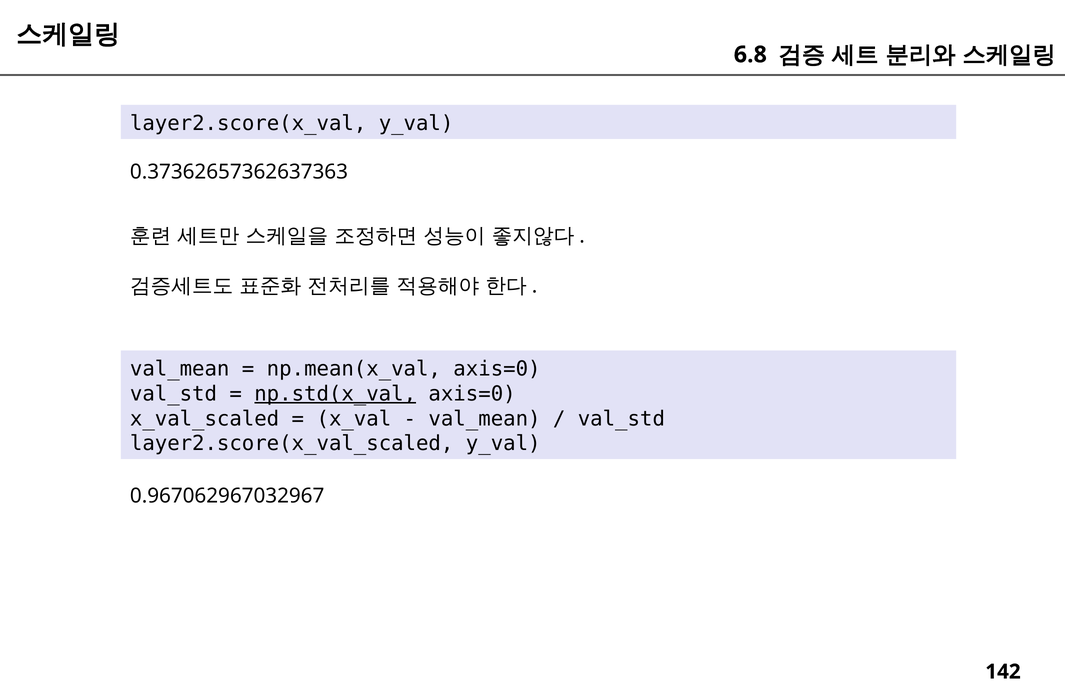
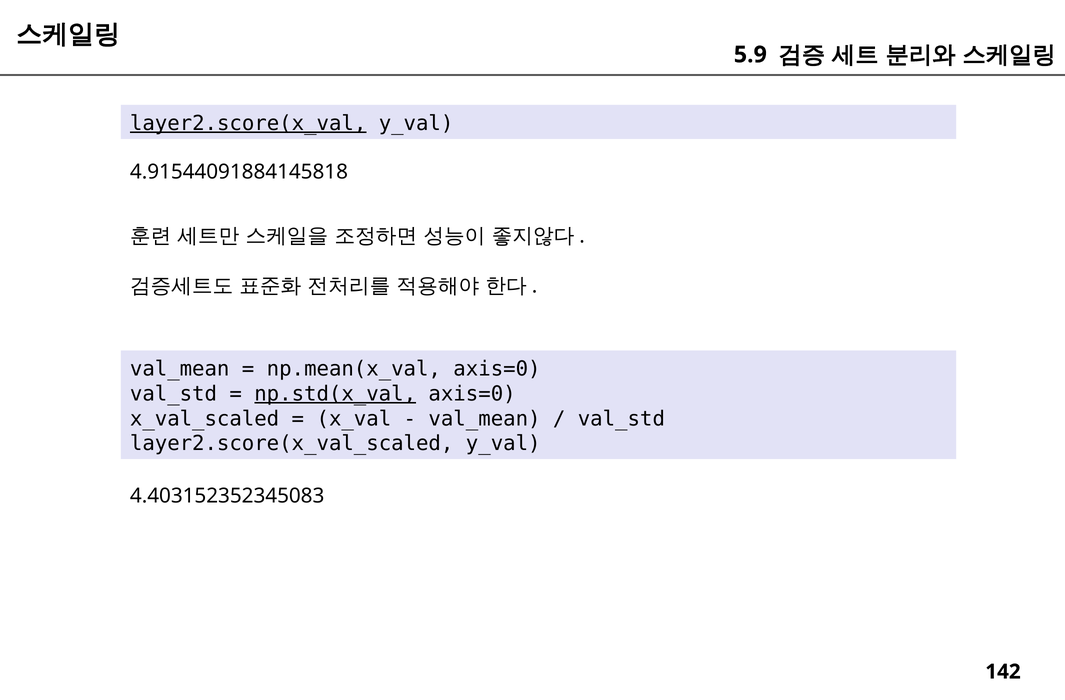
6.8: 6.8 -> 5.9
layer2.score(x_val underline: none -> present
0.37362657362637363: 0.37362657362637363 -> 4.91544091884145818
0.967062967032967: 0.967062967032967 -> 4.403152352345083
